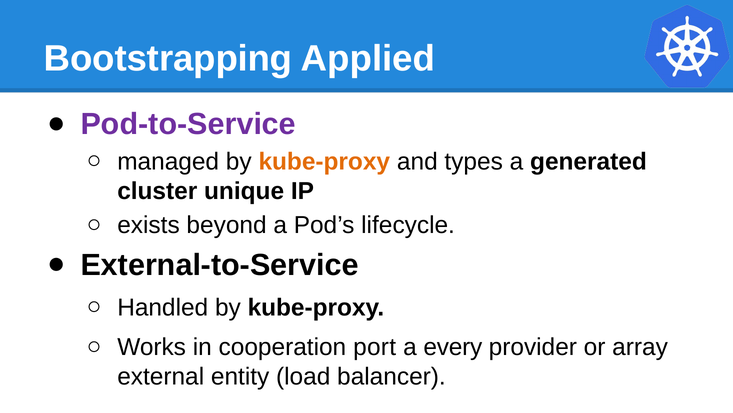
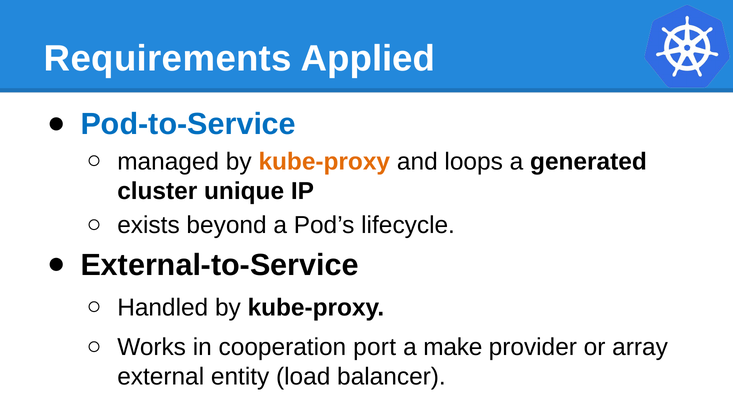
Bootstrapping: Bootstrapping -> Requirements
Pod-to-Service colour: purple -> blue
types: types -> loops
every: every -> make
